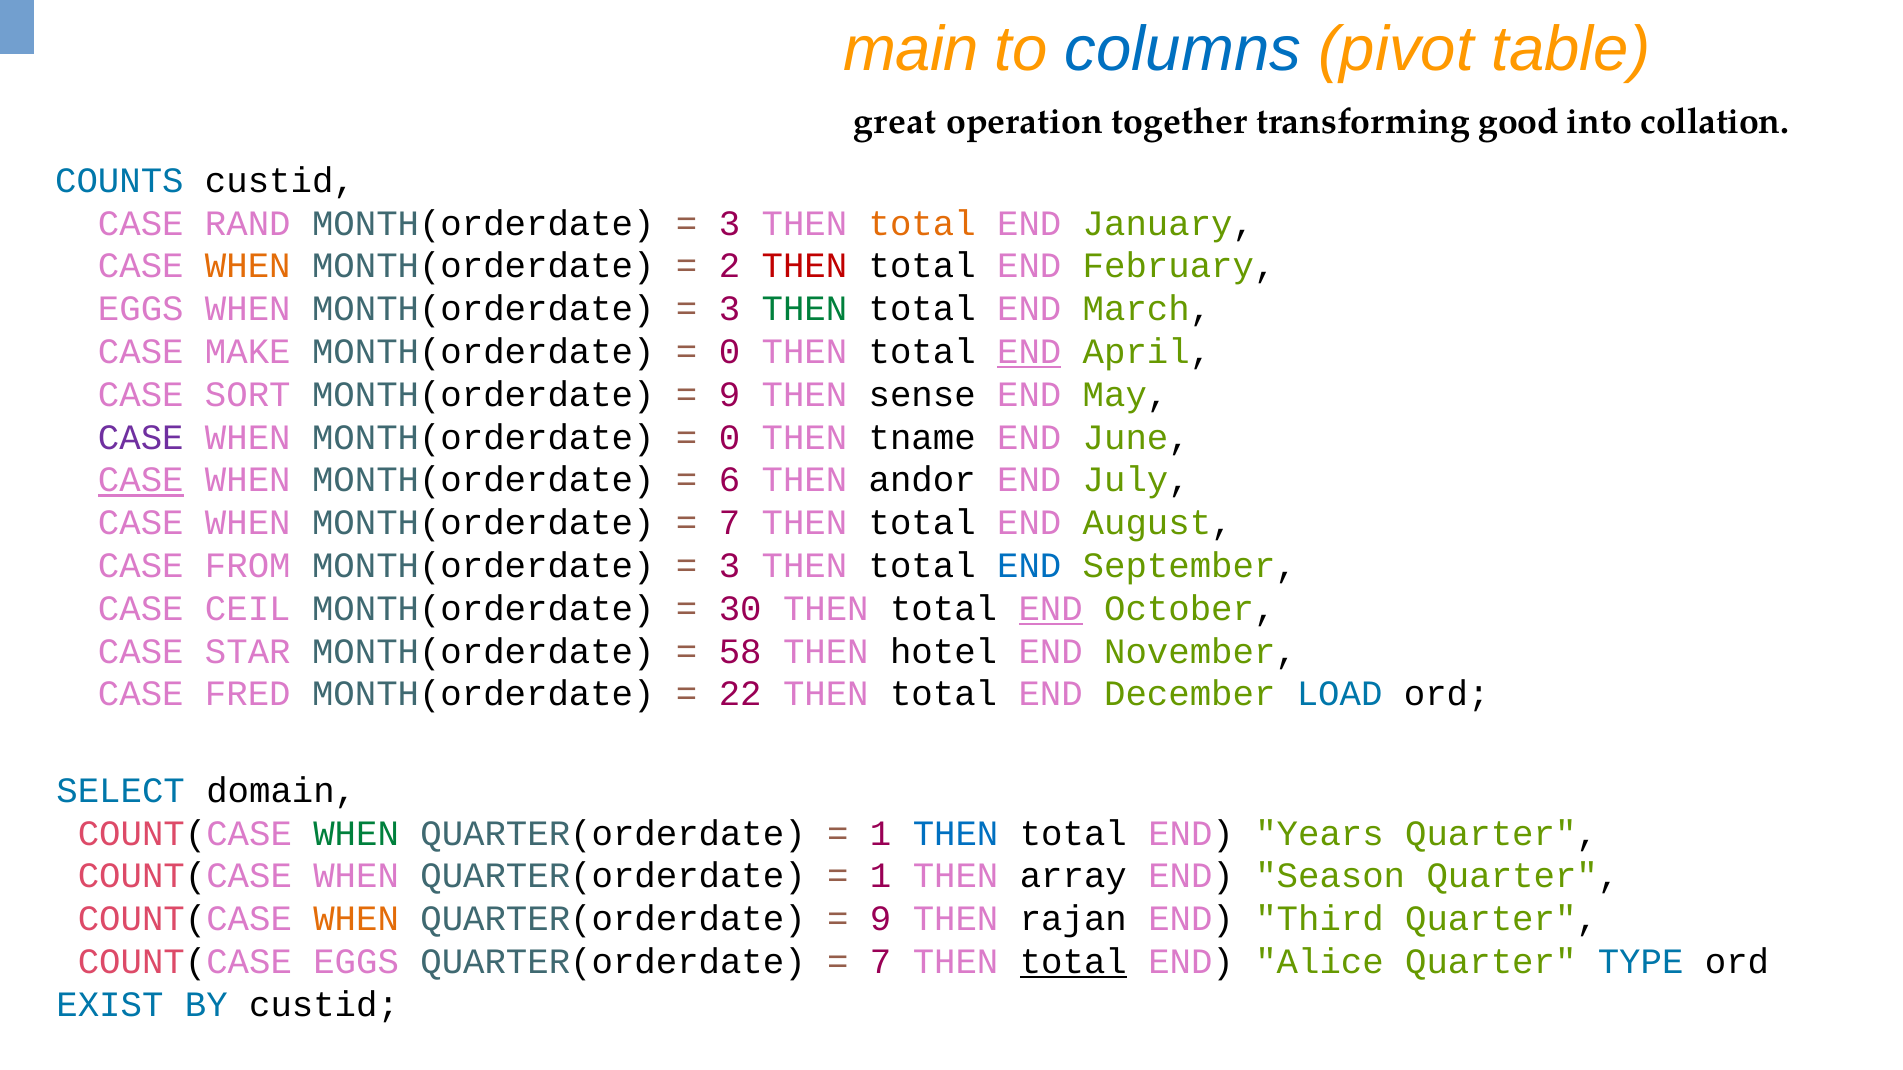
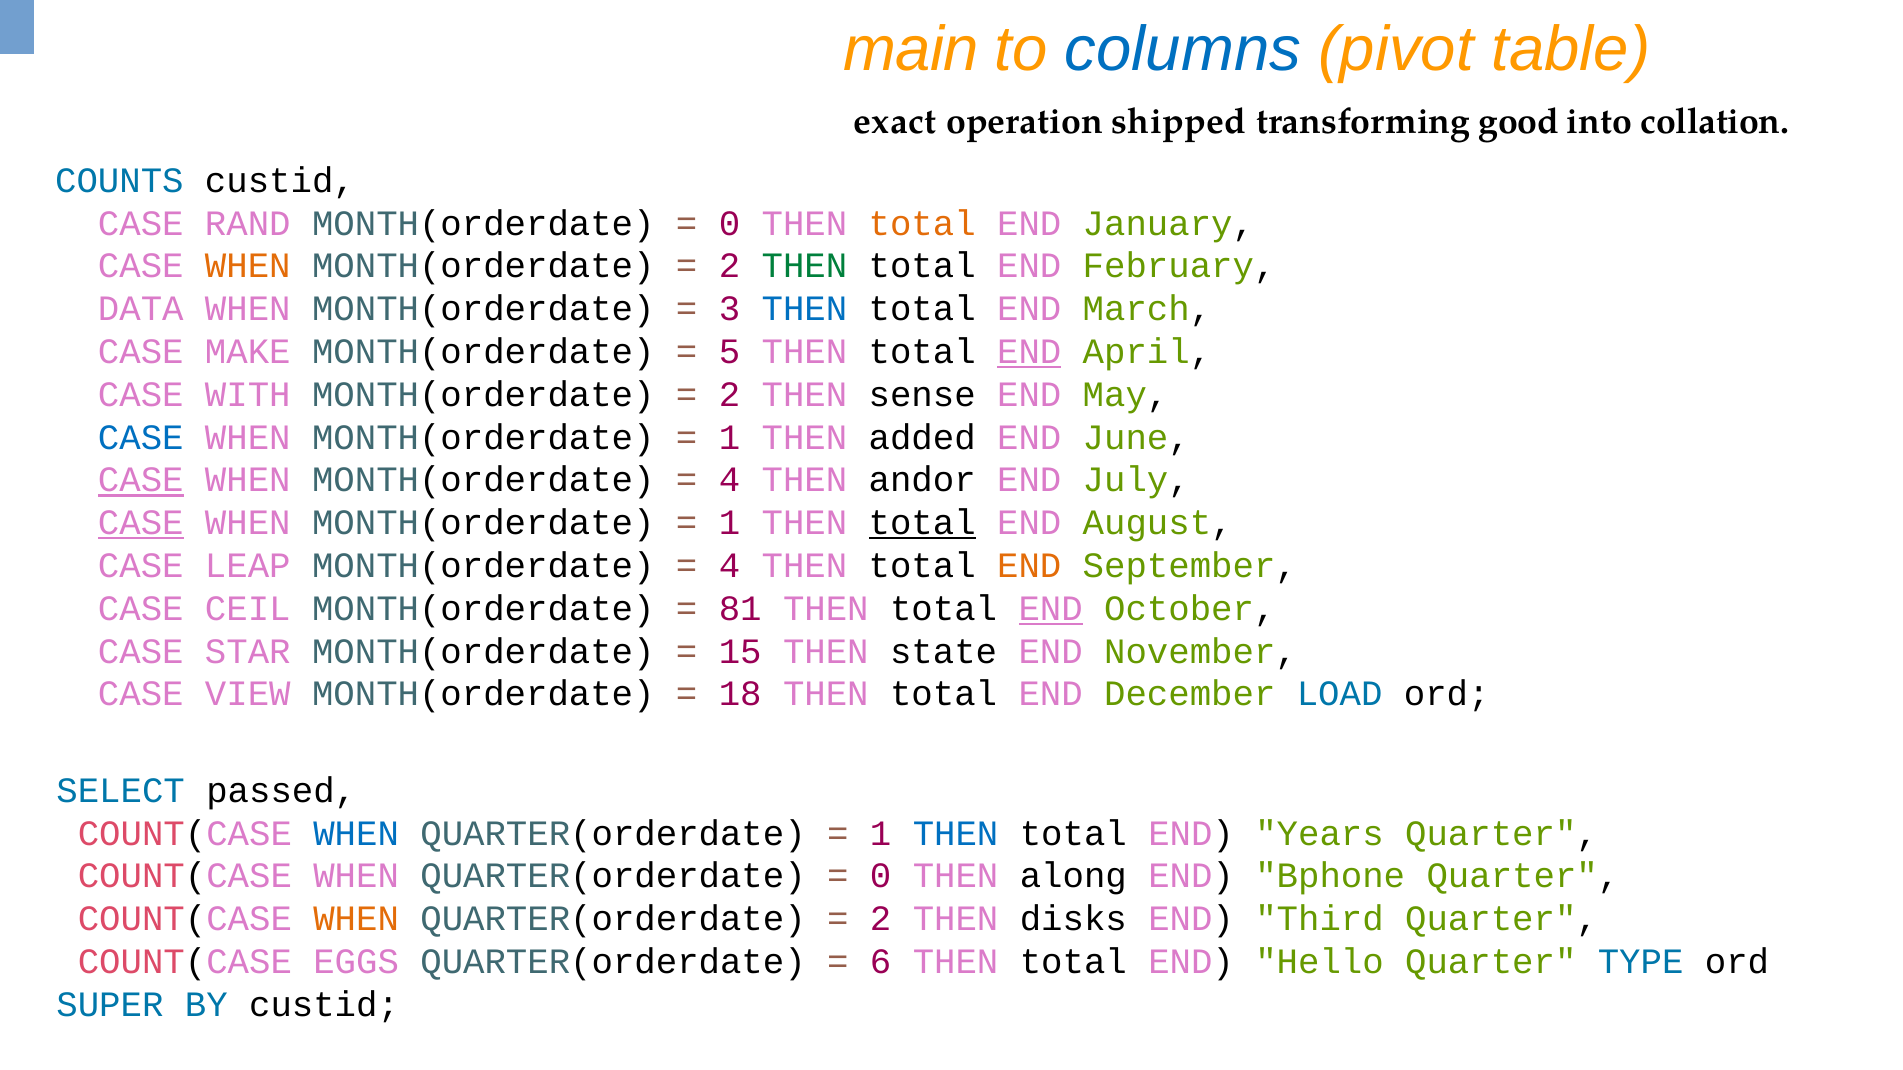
great: great -> exact
together: together -> shipped
3 at (729, 223): 3 -> 0
THEN at (804, 266) colour: red -> green
EGGS at (141, 309): EGGS -> DATA
THEN at (804, 309) colour: green -> blue
0 at (729, 352): 0 -> 5
SORT: SORT -> WITH
9 at (729, 395): 9 -> 2
CASE at (141, 438) colour: purple -> blue
0 at (729, 438): 0 -> 1
tname: tname -> added
6 at (729, 480): 6 -> 4
CASE at (141, 523) underline: none -> present
7 at (729, 523): 7 -> 1
total at (922, 523) underline: none -> present
FROM: FROM -> LEAP
3 at (729, 566): 3 -> 4
END at (1029, 566) colour: blue -> orange
30: 30 -> 81
58: 58 -> 15
hotel: hotel -> state
FRED: FRED -> VIEW
22: 22 -> 18
domain: domain -> passed
WHEN at (356, 834) colour: green -> blue
1 at (881, 876): 1 -> 0
array: array -> along
Season: Season -> Bphone
9 at (881, 919): 9 -> 2
rajan: rajan -> disks
7 at (881, 962): 7 -> 6
total at (1073, 962) underline: present -> none
Alice: Alice -> Hello
EXIST: EXIST -> SUPER
